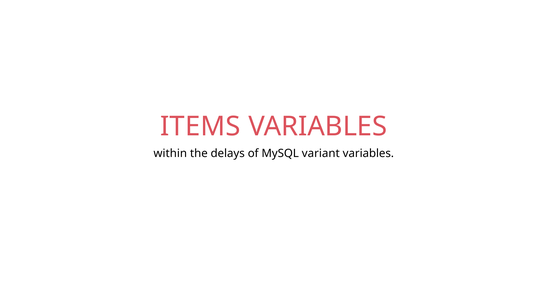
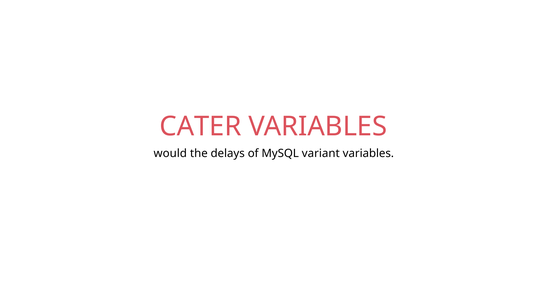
ITEMS: ITEMS -> CATER
within: within -> would
